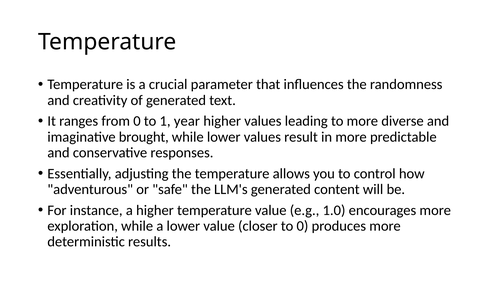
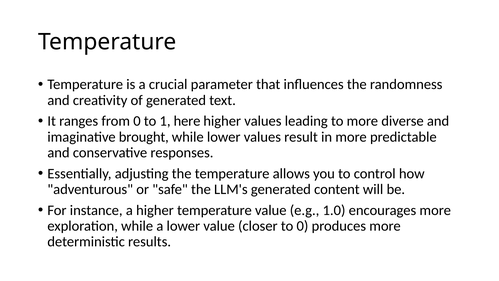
year: year -> here
